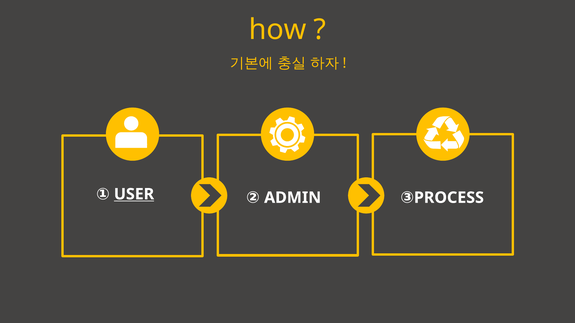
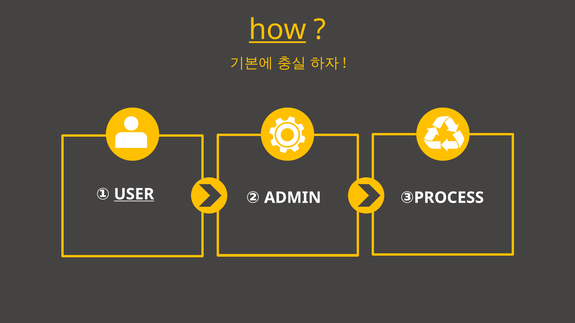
how underline: none -> present
